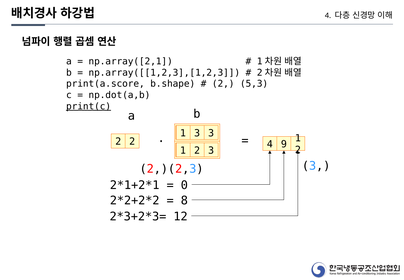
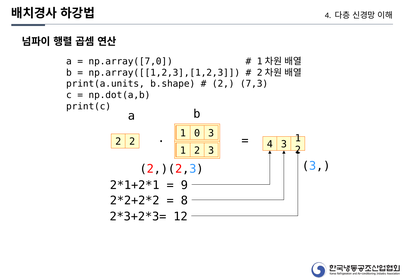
np.array([2,1: np.array([2,1 -> np.array([7,0
print(a.score: print(a.score -> print(a.units
5,3: 5,3 -> 7,3
print(c underline: present -> none
1 3: 3 -> 0
4 9: 9 -> 3
0: 0 -> 9
